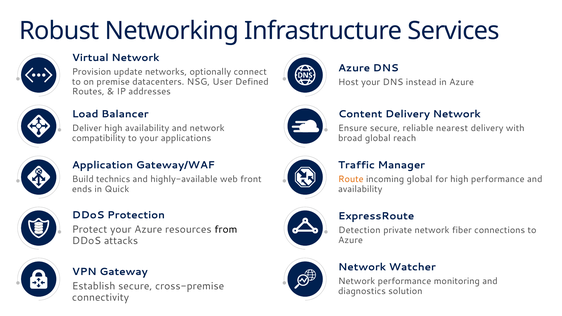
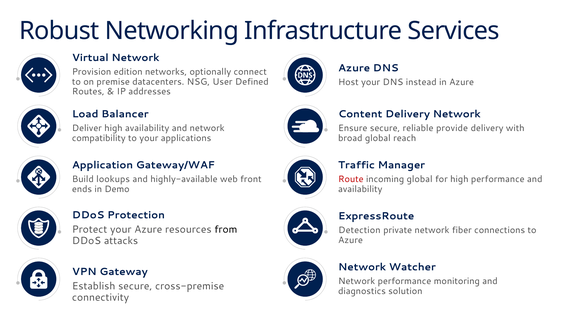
update: update -> edition
nearest: nearest -> provide
technics: technics -> lookups
Route colour: orange -> red
Quick: Quick -> Demo
